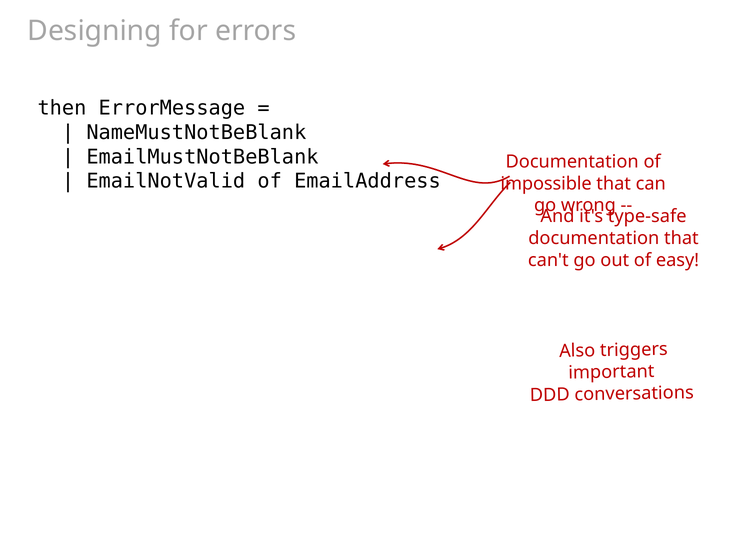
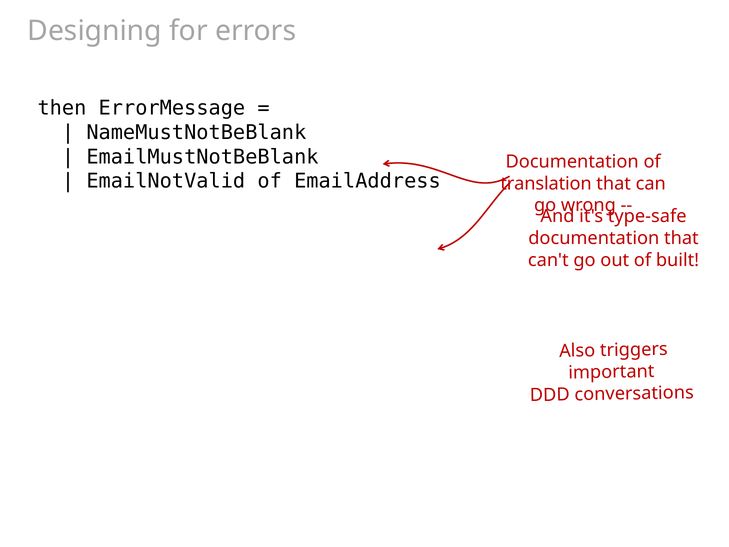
impossible: impossible -> translation
easy: easy -> built
